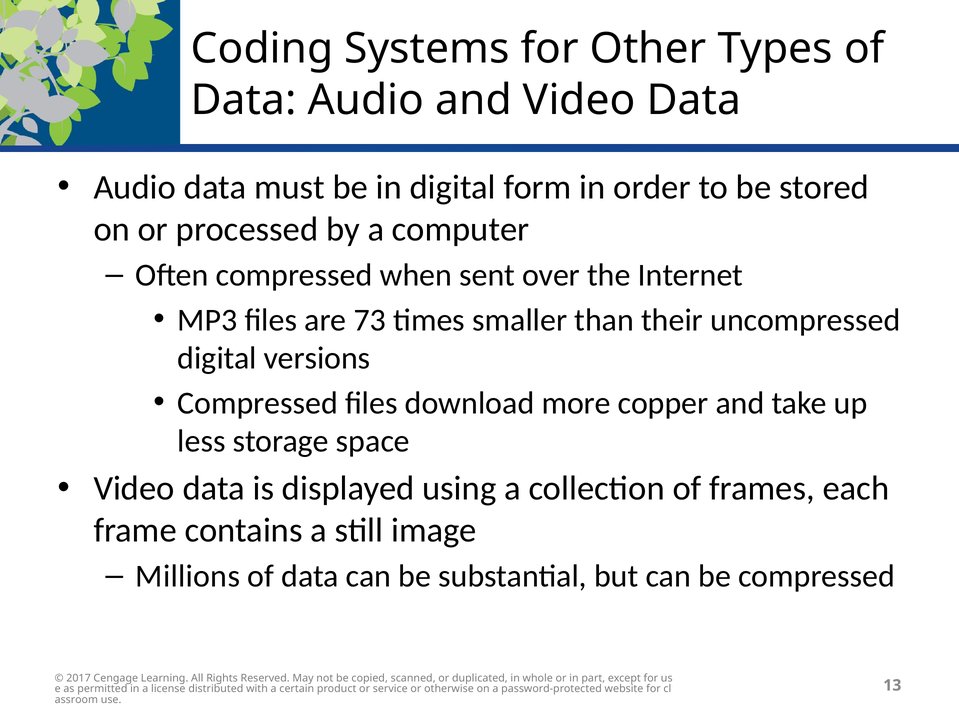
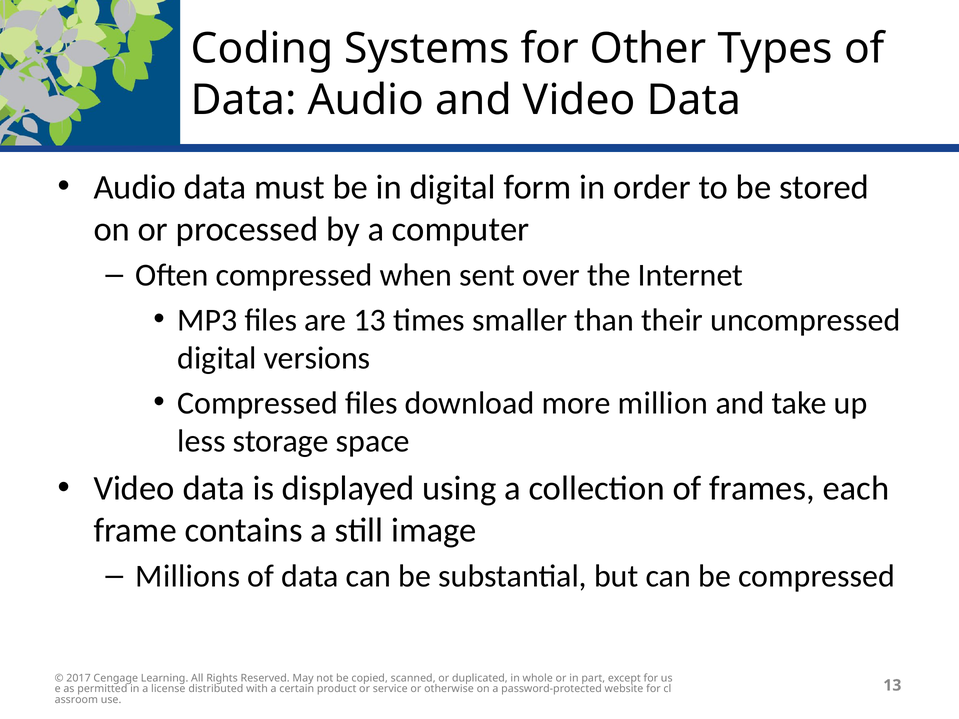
are 73: 73 -> 13
copper: copper -> million
